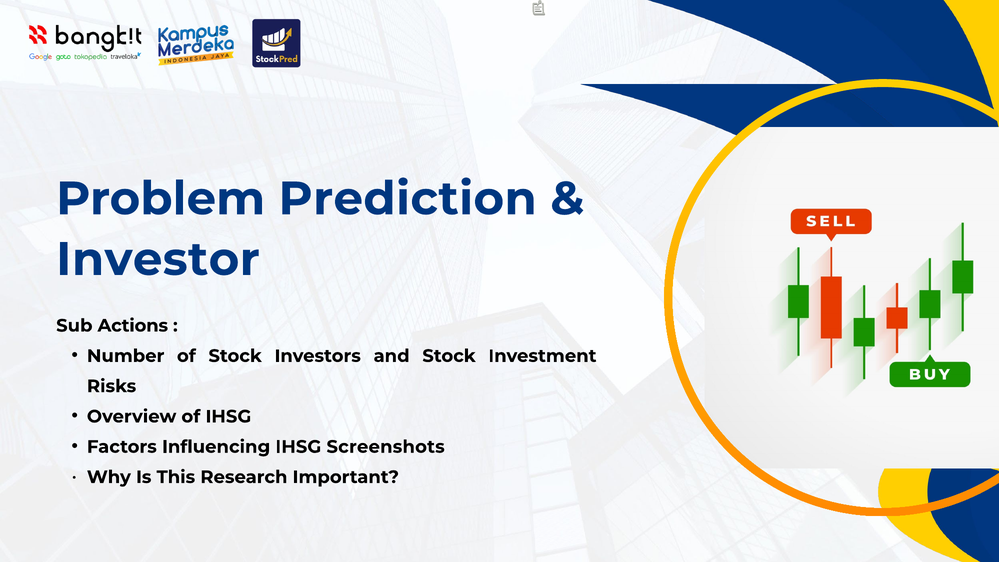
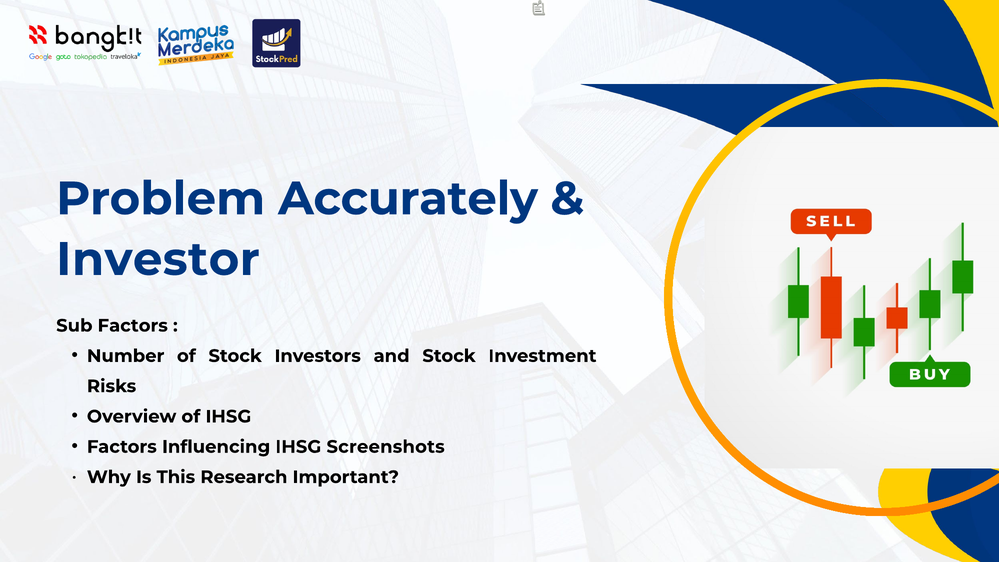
Prediction: Prediction -> Accurately
Sub Actions: Actions -> Factors
